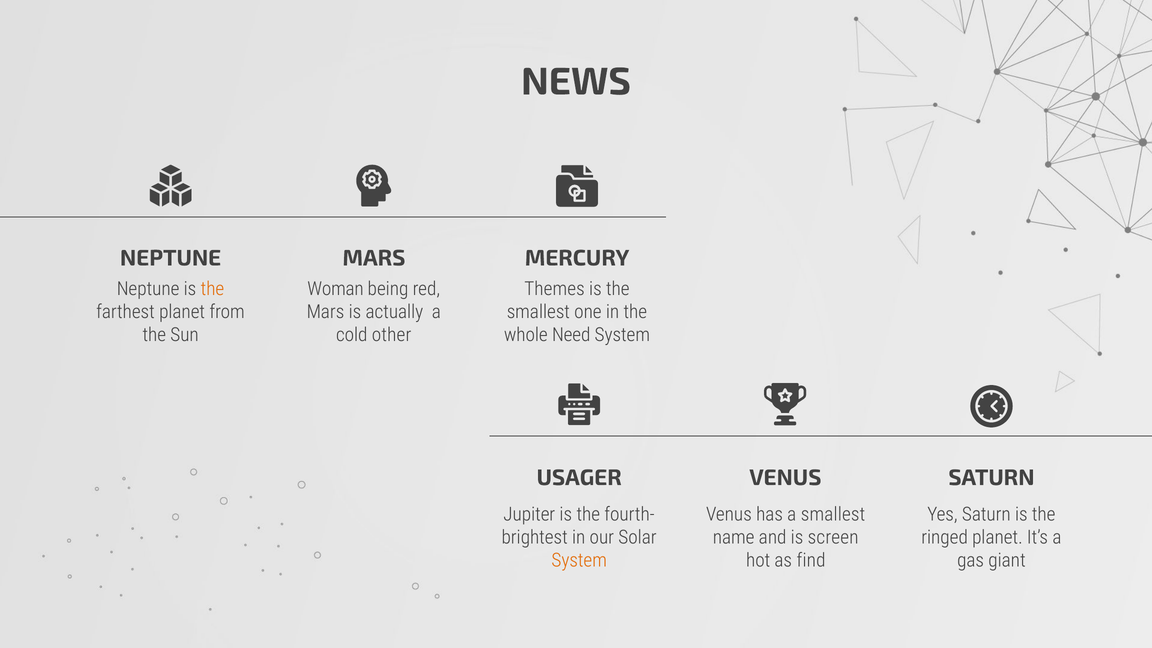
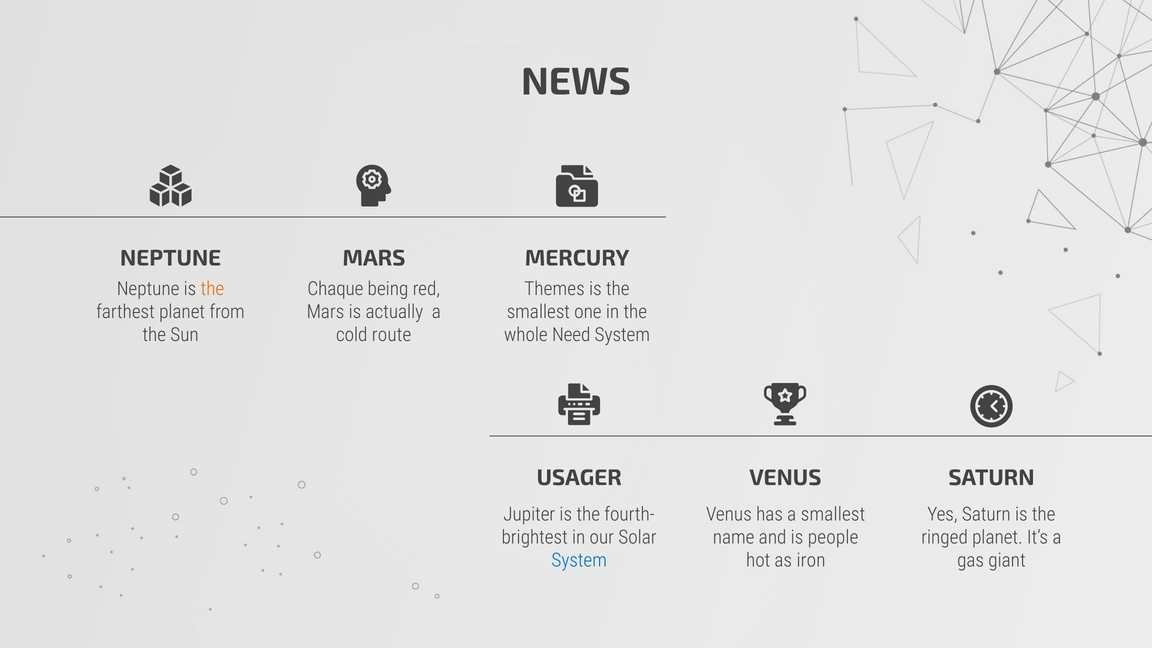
Woman: Woman -> Chaque
other: other -> route
screen: screen -> people
System at (579, 561) colour: orange -> blue
find: find -> iron
